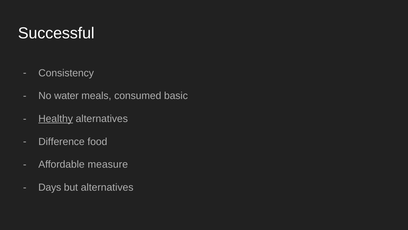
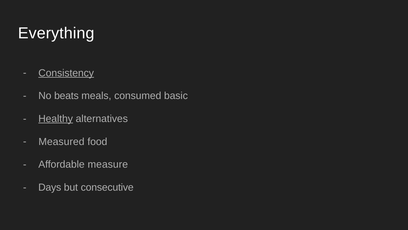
Successful: Successful -> Everything
Consistency underline: none -> present
water: water -> beats
Difference: Difference -> Measured
but alternatives: alternatives -> consecutive
